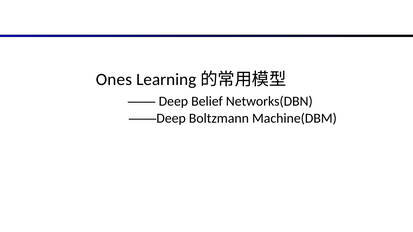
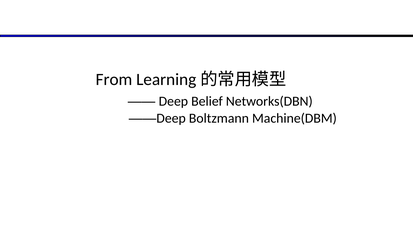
Ones: Ones -> From
